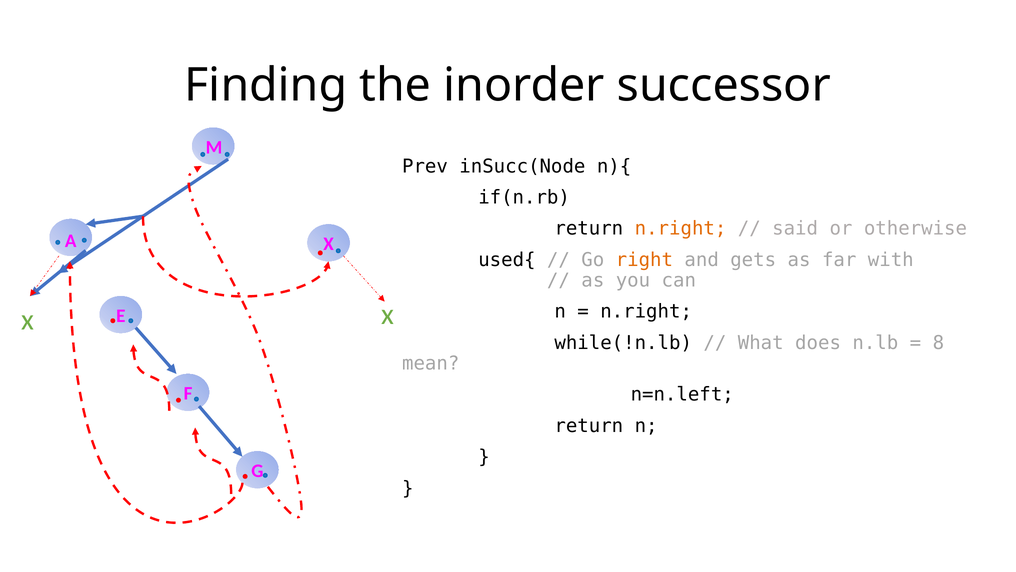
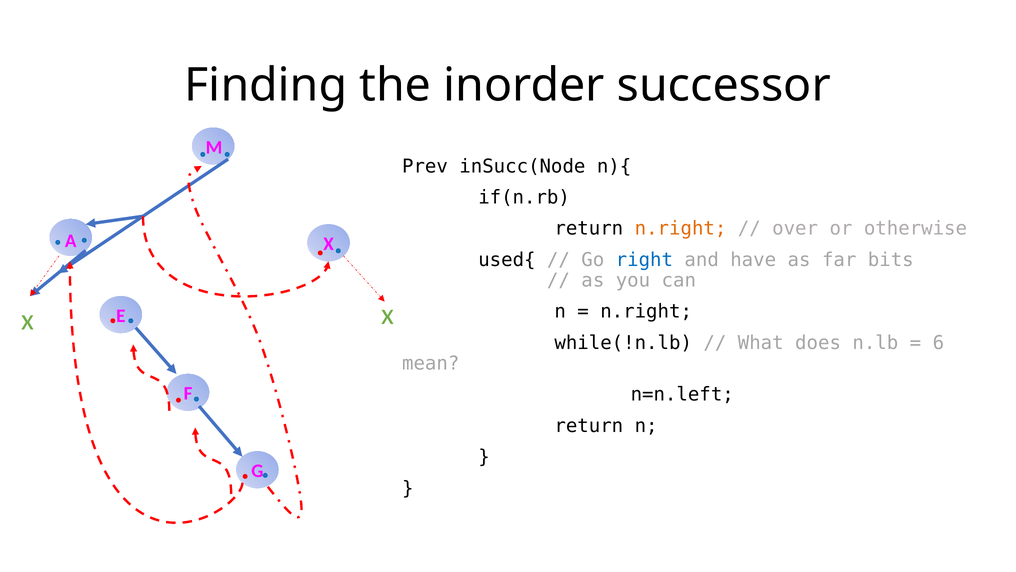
said: said -> over
right colour: orange -> blue
gets: gets -> have
with: with -> bits
8: 8 -> 6
